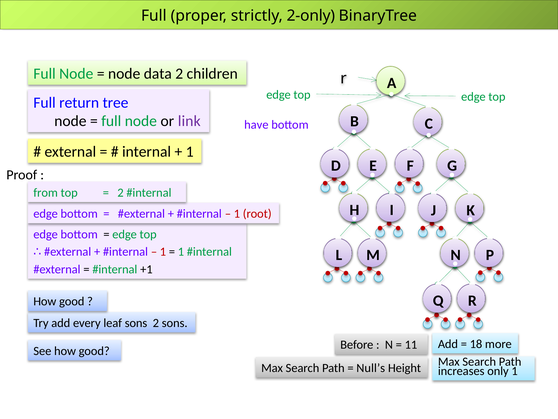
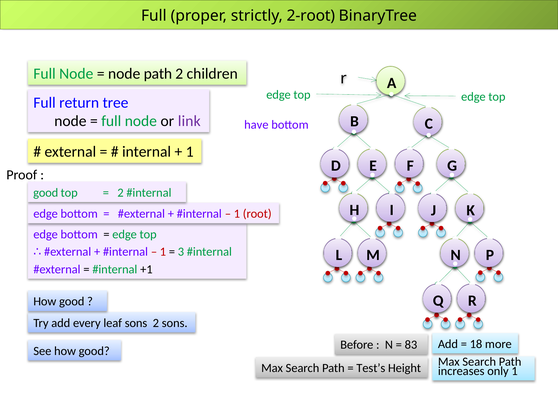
2-only: 2-only -> 2-root
node data: data -> path
from at (46, 192): from -> good
1 at (181, 252): 1 -> 3
11: 11 -> 83
Null’s: Null’s -> Test’s
